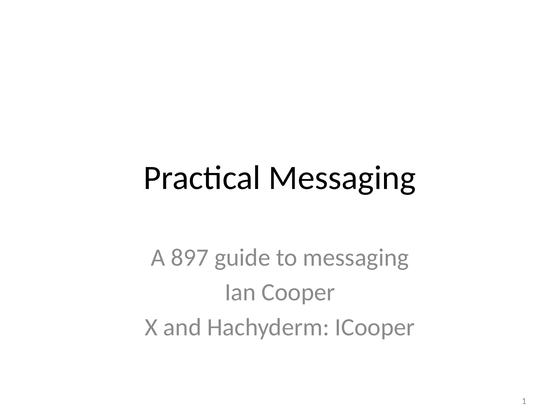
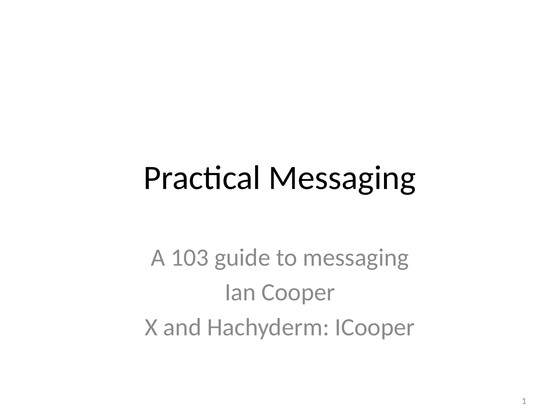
897: 897 -> 103
